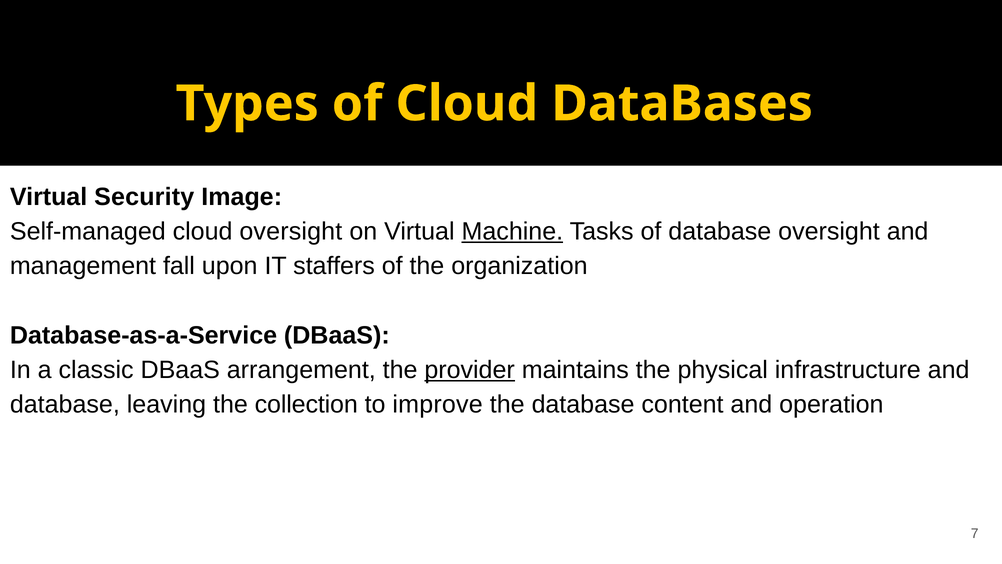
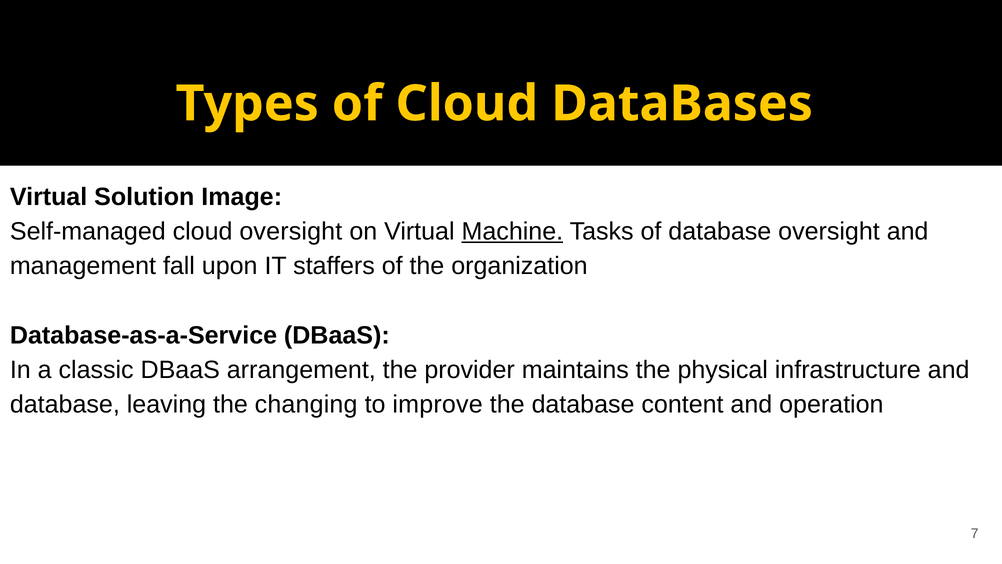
Security: Security -> Solution
provider underline: present -> none
collection: collection -> changing
